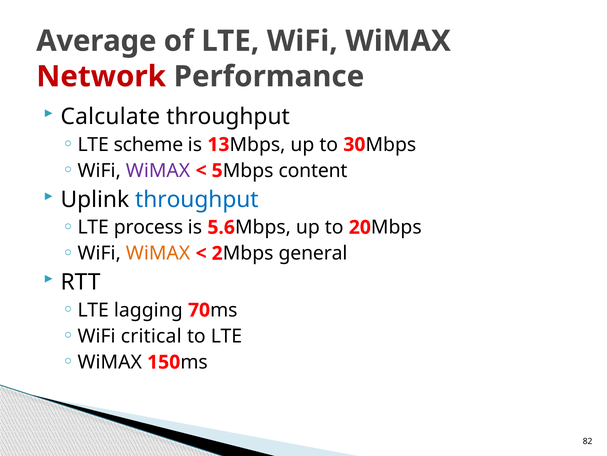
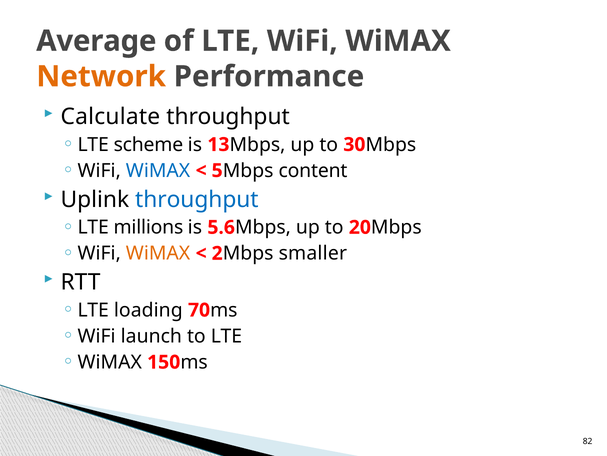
Network colour: red -> orange
WiMAX at (158, 170) colour: purple -> blue
process: process -> millions
general: general -> smaller
lagging: lagging -> loading
critical: critical -> launch
